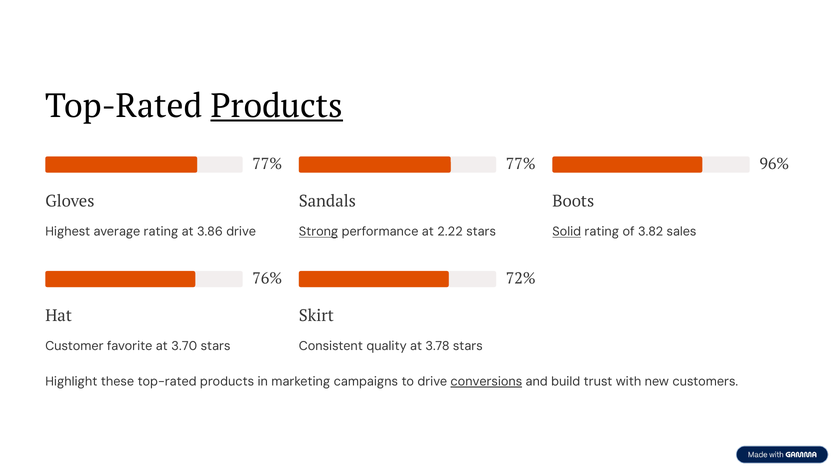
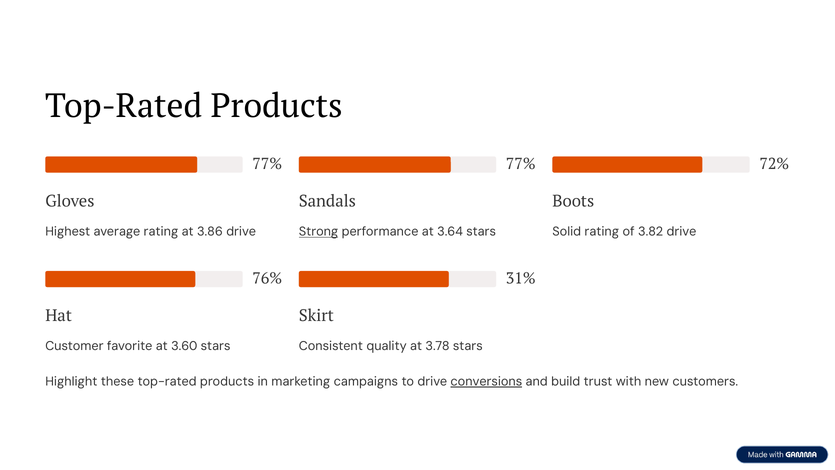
Products at (277, 106) underline: present -> none
96%: 96% -> 72%
2.22: 2.22 -> 3.64
Solid underline: present -> none
3.82 sales: sales -> drive
72%: 72% -> 31%
3.70: 3.70 -> 3.60
